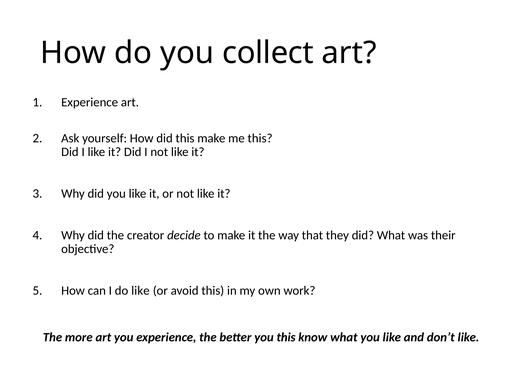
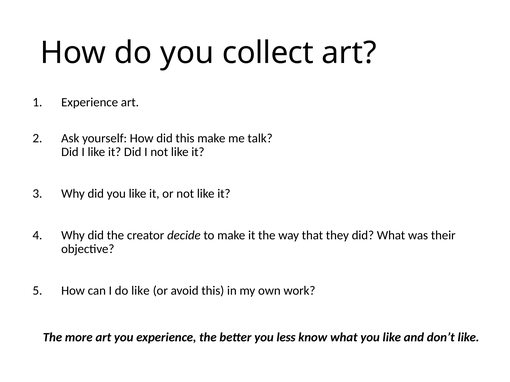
me this: this -> talk
you this: this -> less
